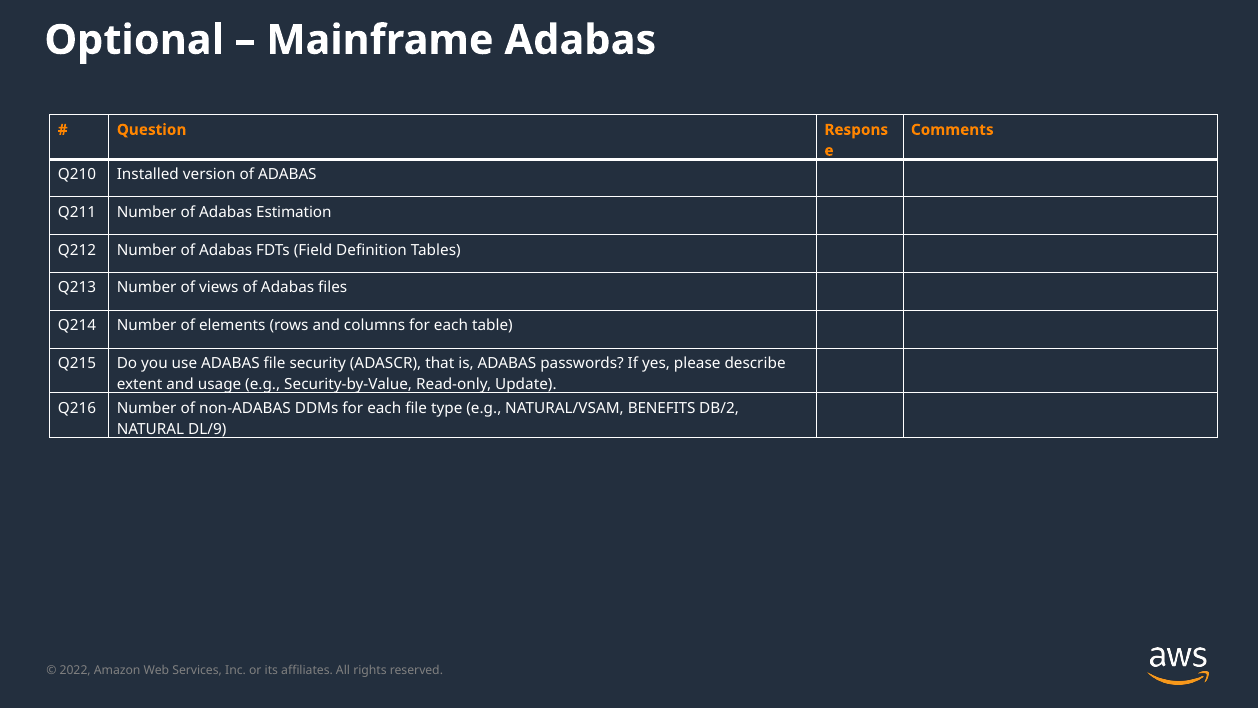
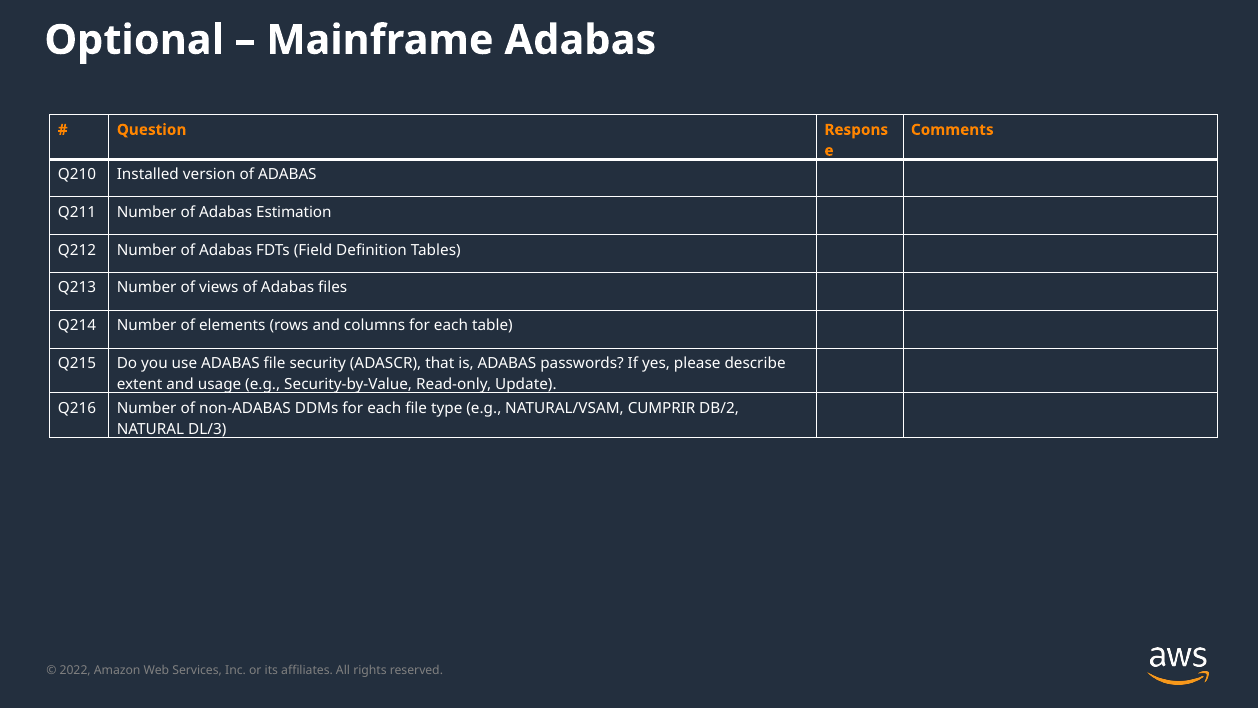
BENEFITS: BENEFITS -> CUMPRIR
DL/9: DL/9 -> DL/3
